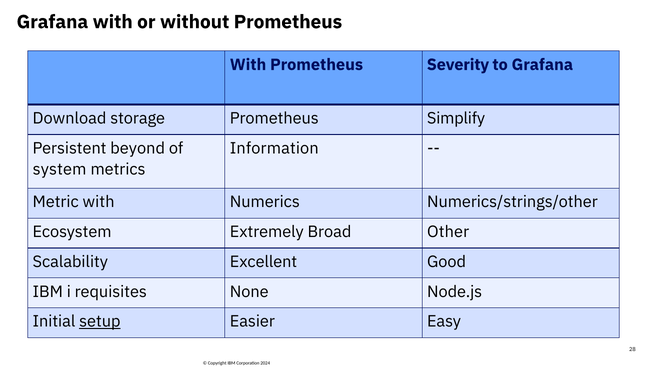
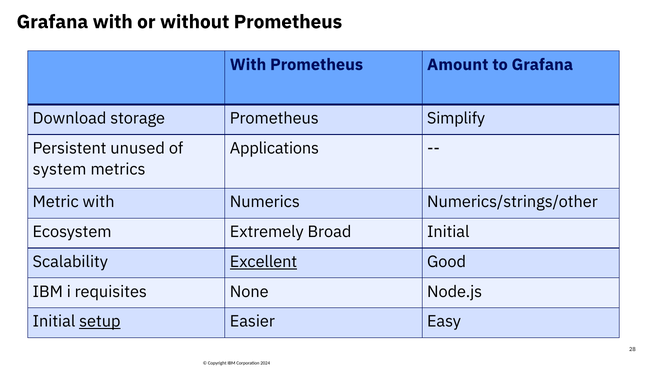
Severity: Severity -> Amount
beyond: beyond -> unused
Information: Information -> Applications
Broad Other: Other -> Initial
Excellent underline: none -> present
